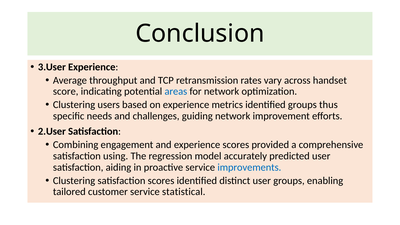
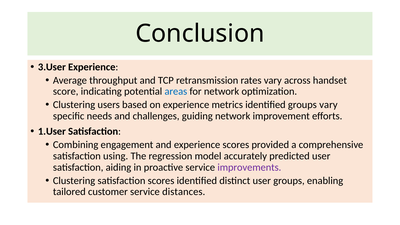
groups thus: thus -> vary
2.User: 2.User -> 1.User
improvements colour: blue -> purple
statistical: statistical -> distances
